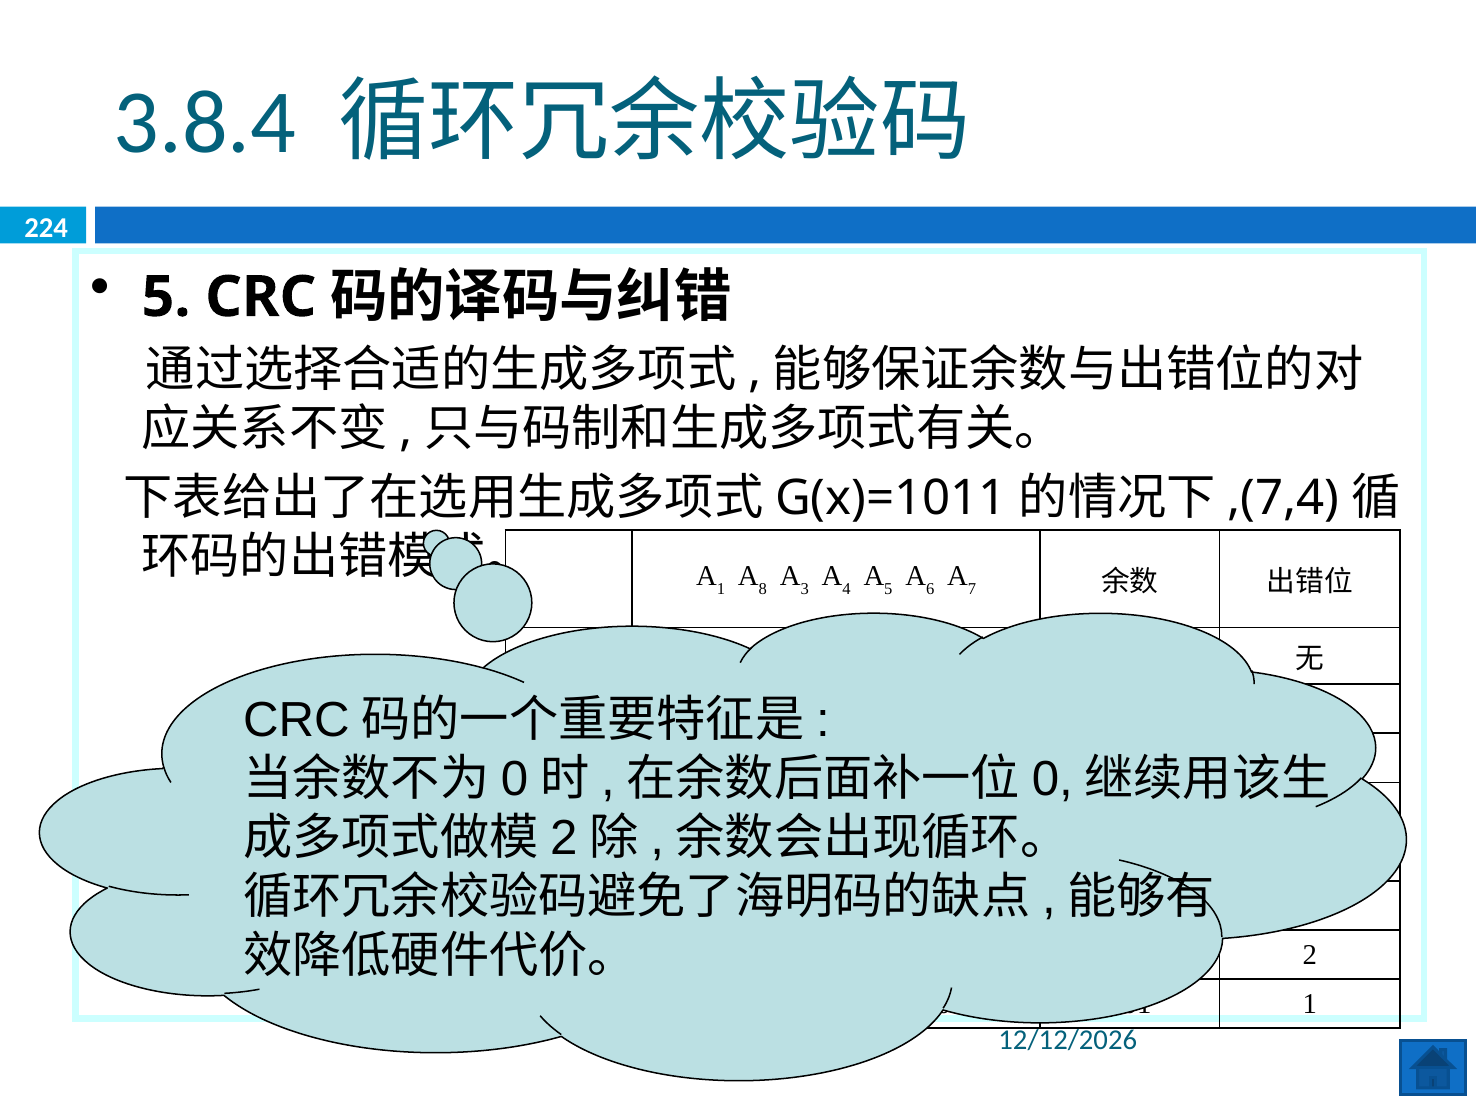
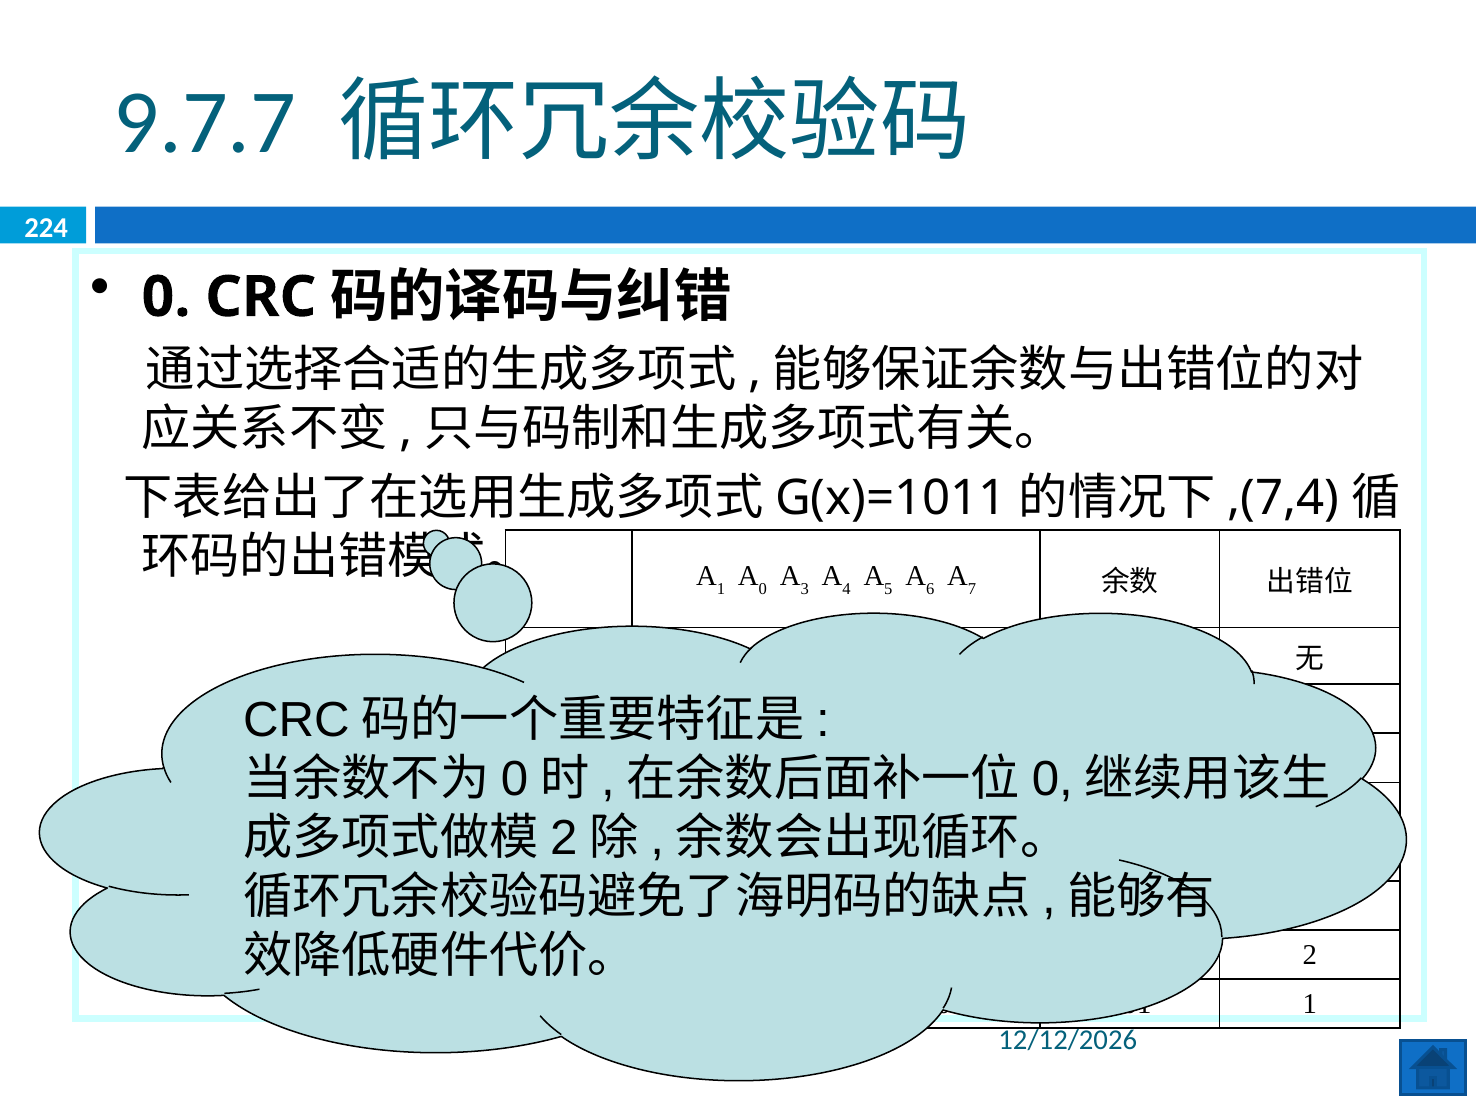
3.8.4: 3.8.4 -> 9.7.7
5 at (166, 297): 5 -> 0
8 at (763, 589): 8 -> 0
